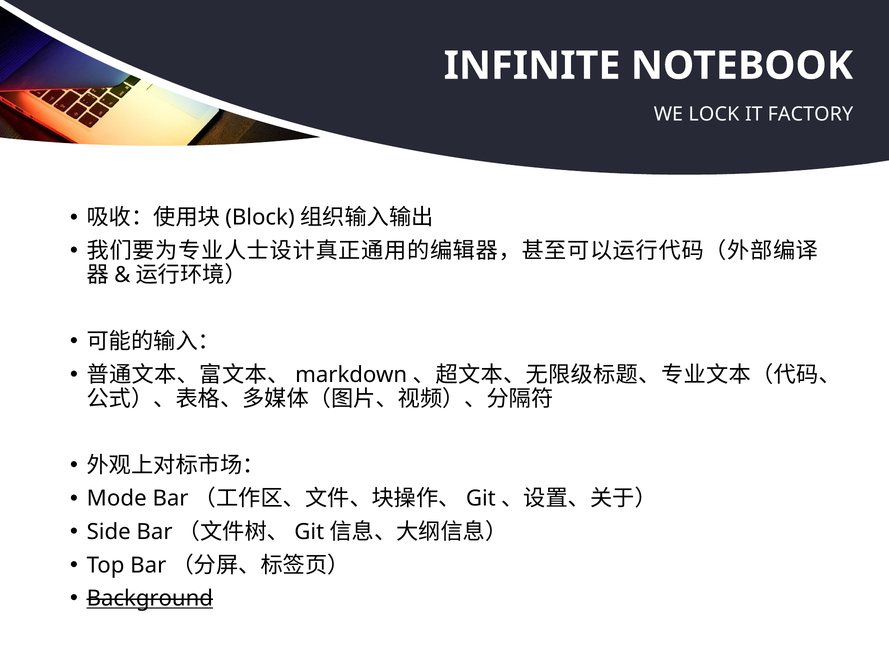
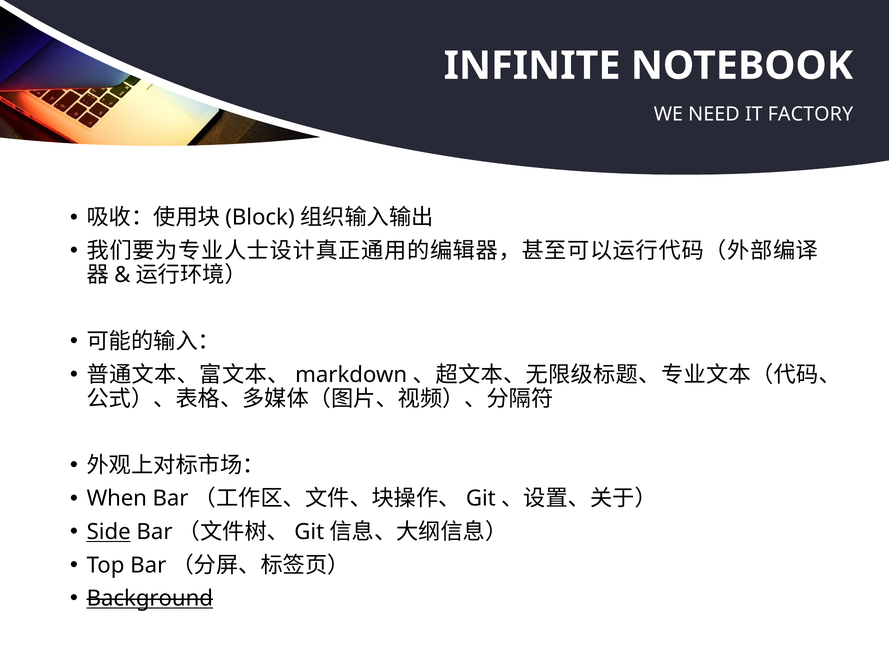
LOCK: LOCK -> NEED
Mode: Mode -> When
Side underline: none -> present
